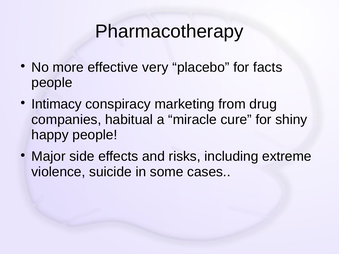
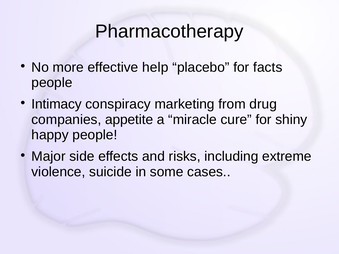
very: very -> help
habitual: habitual -> appetite
